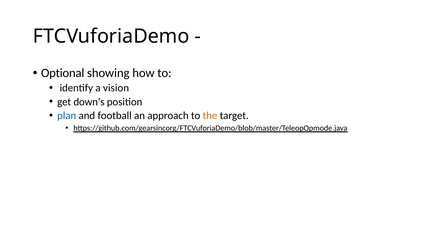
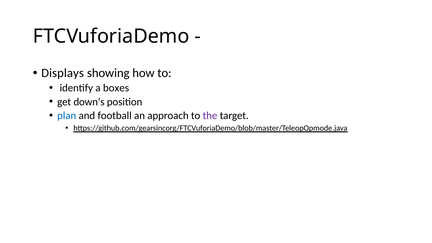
Optional: Optional -> Displays
vision: vision -> boxes
the colour: orange -> purple
